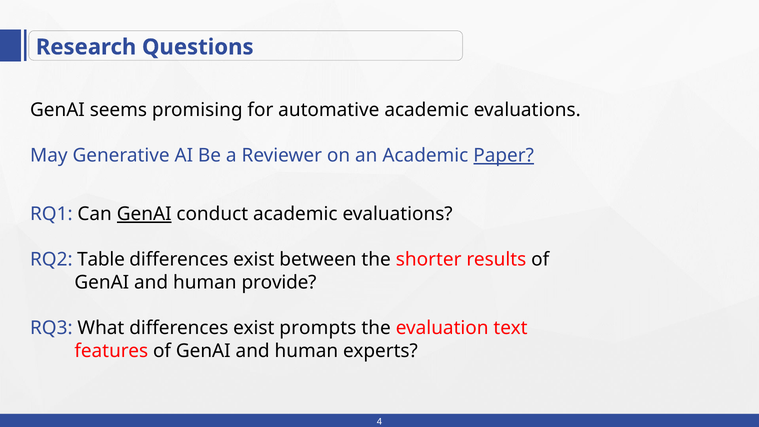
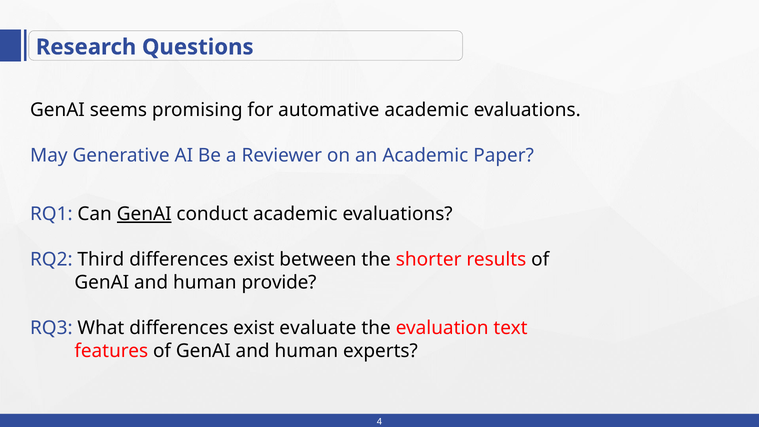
Paper underline: present -> none
Table: Table -> Third
prompts: prompts -> evaluate
